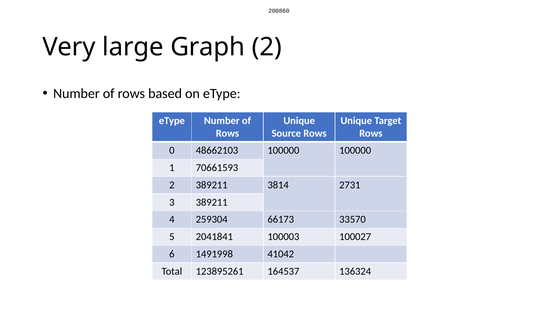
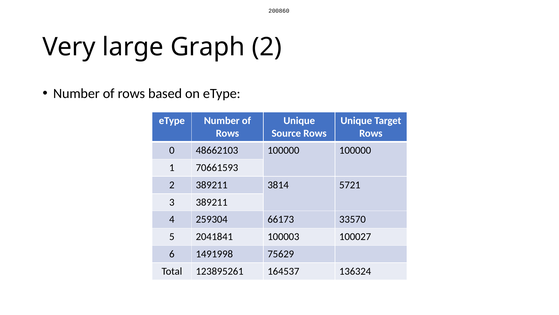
2731: 2731 -> 5721
41042: 41042 -> 75629
